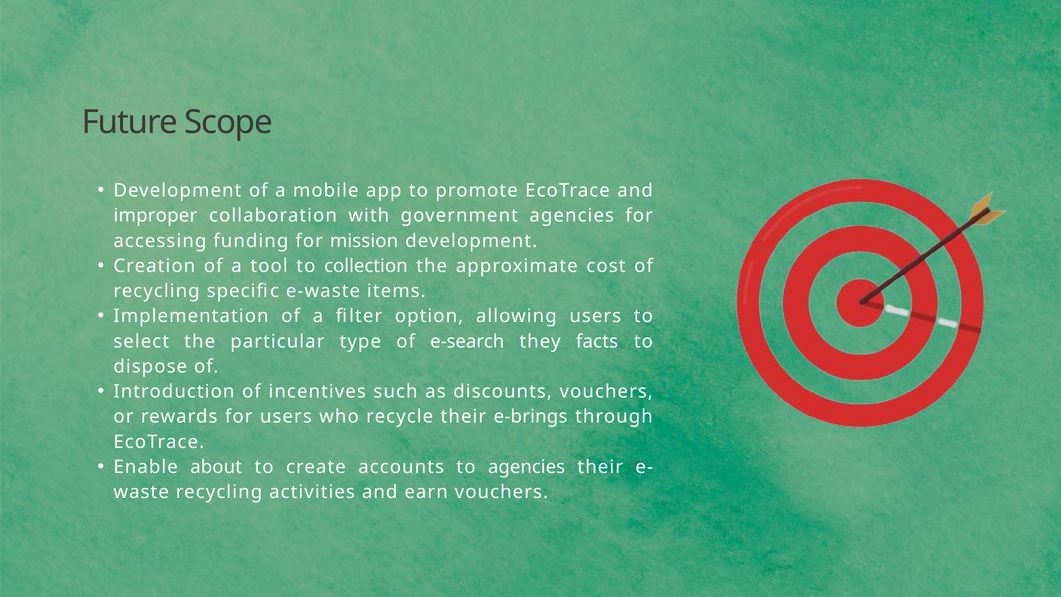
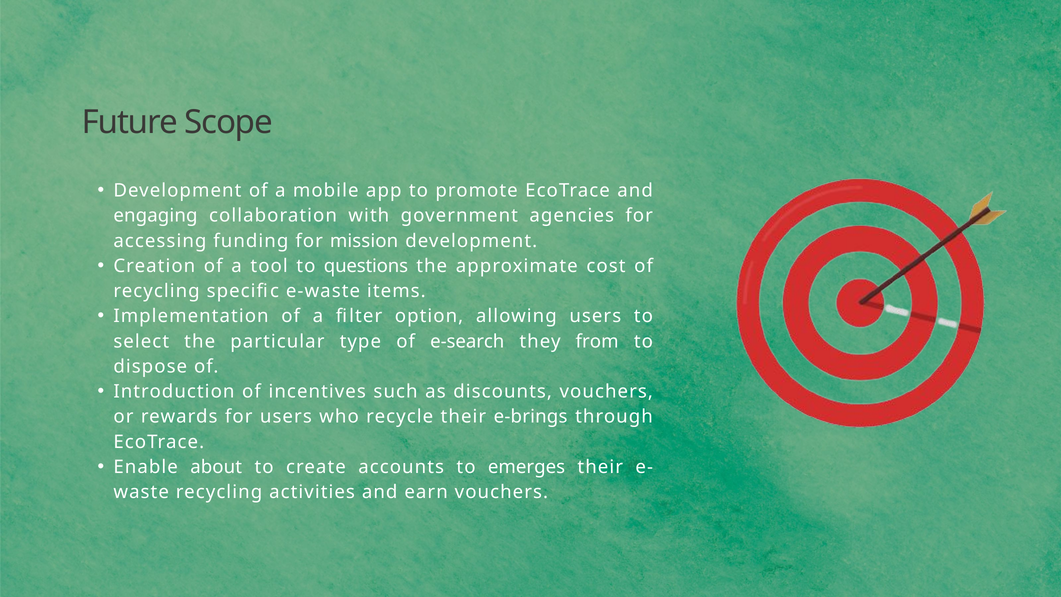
improper: improper -> engaging
collection: collection -> questions
facts: facts -> from
to agencies: agencies -> emerges
